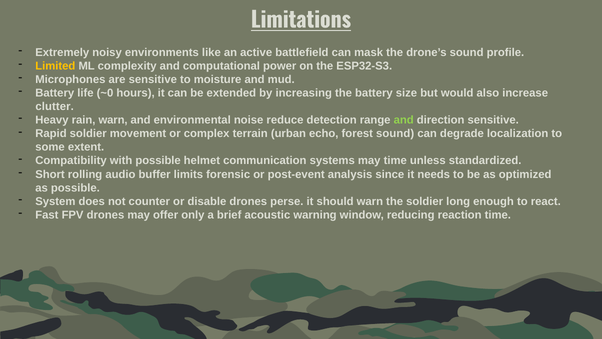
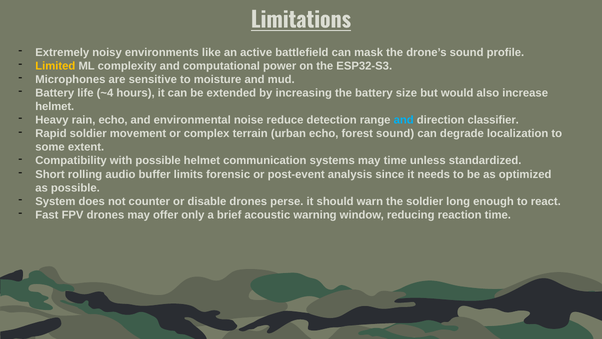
~0: ~0 -> ~4
clutter at (55, 106): clutter -> helmet
rain warn: warn -> echo
and at (404, 120) colour: light green -> light blue
direction sensitive: sensitive -> classifier
